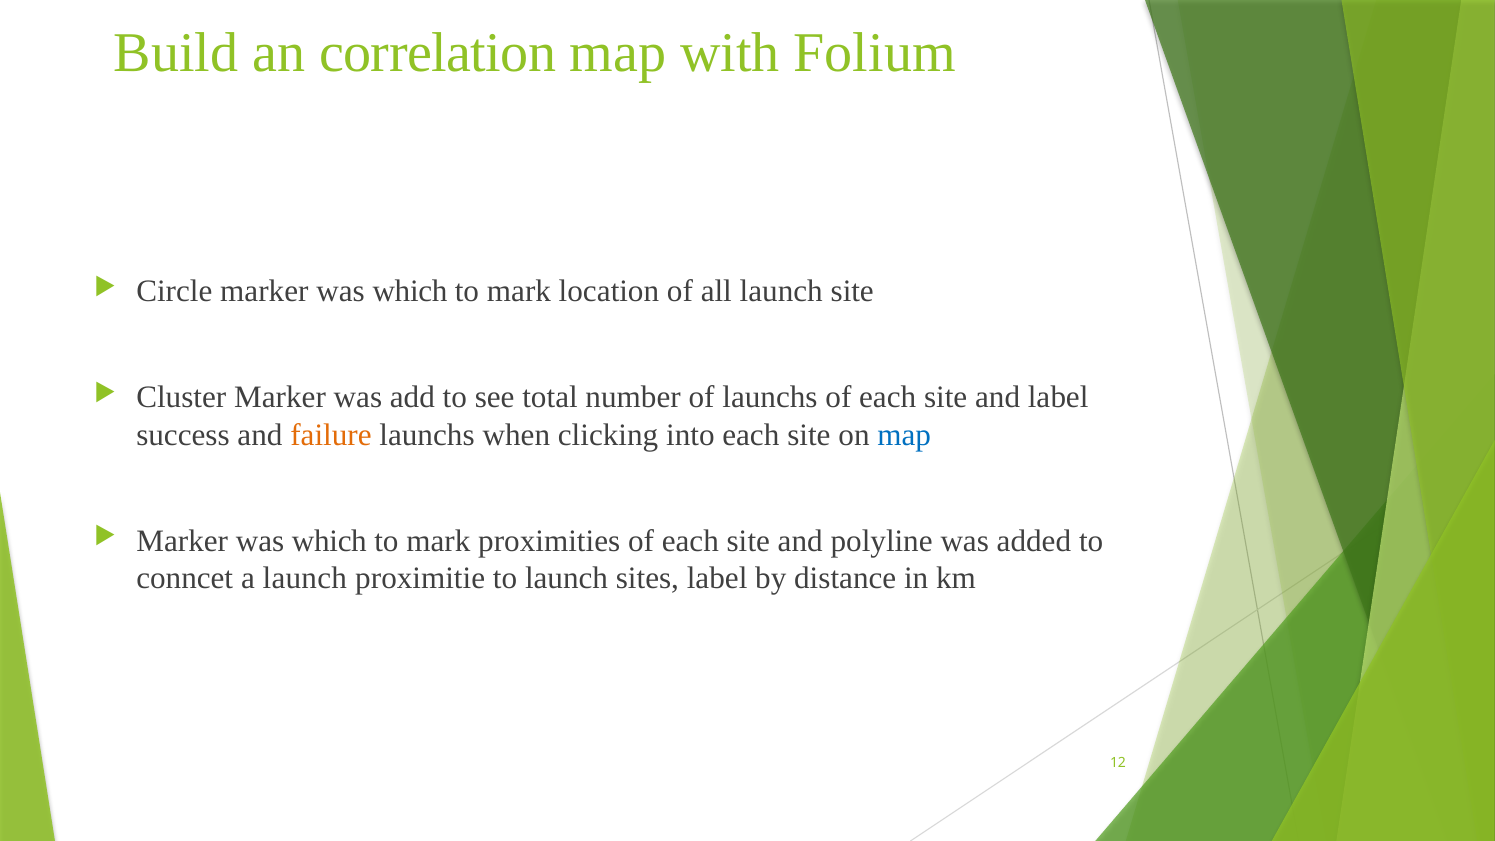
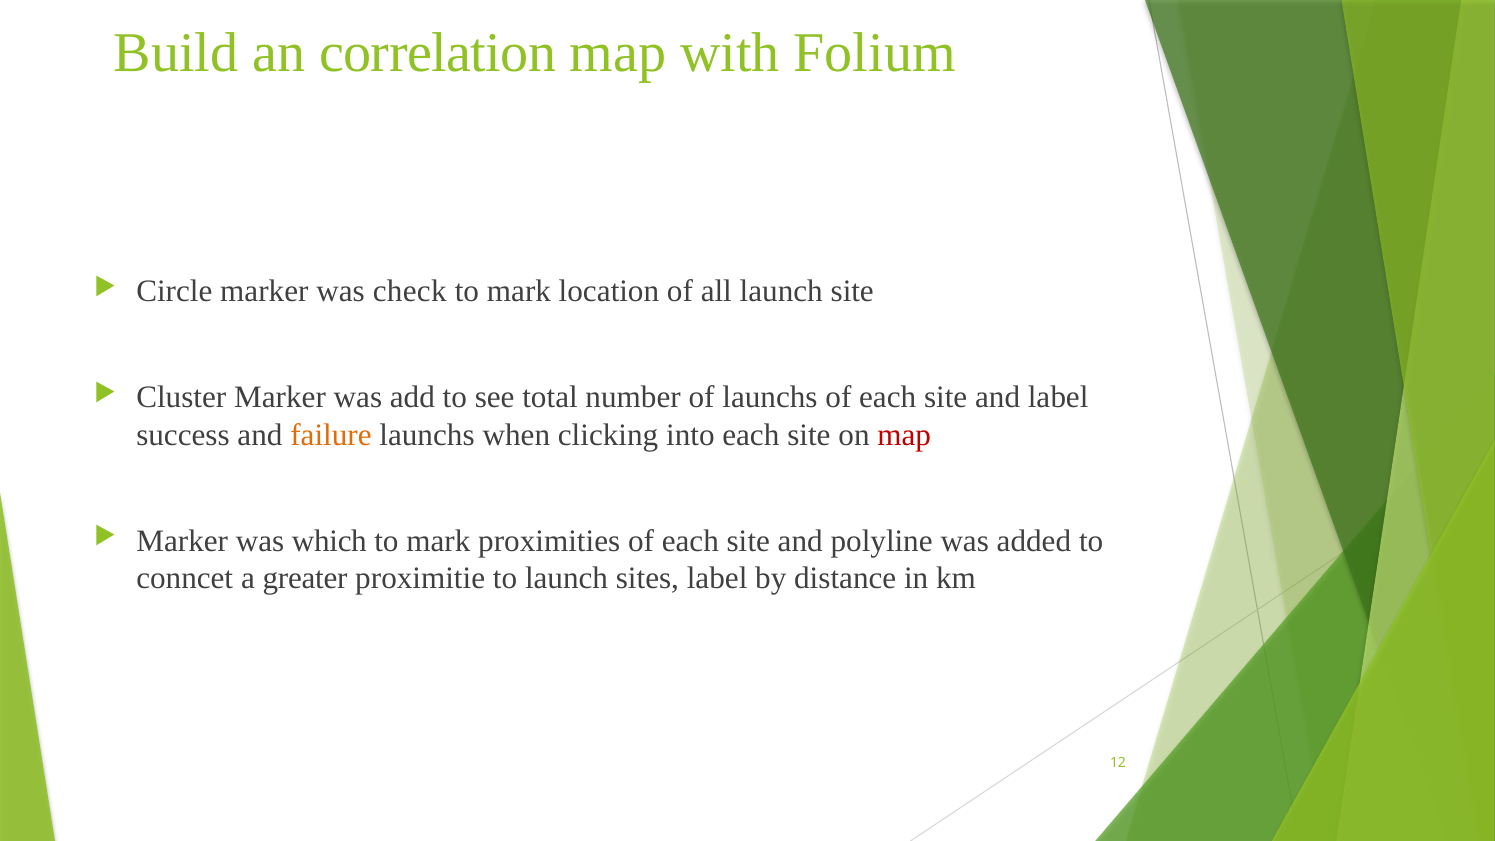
Circle marker was which: which -> check
map at (904, 435) colour: blue -> red
a launch: launch -> greater
